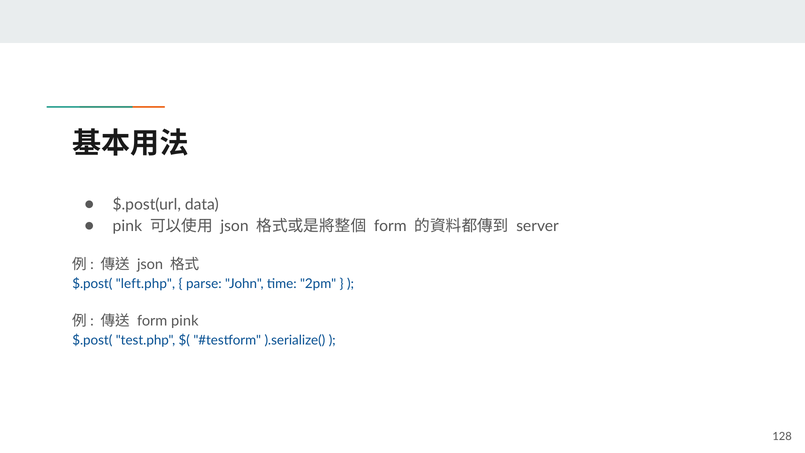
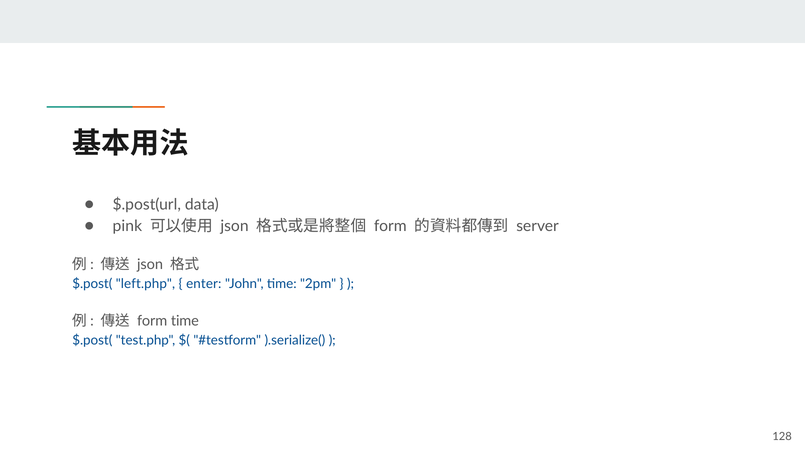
parse: parse -> enter
form pink: pink -> time
